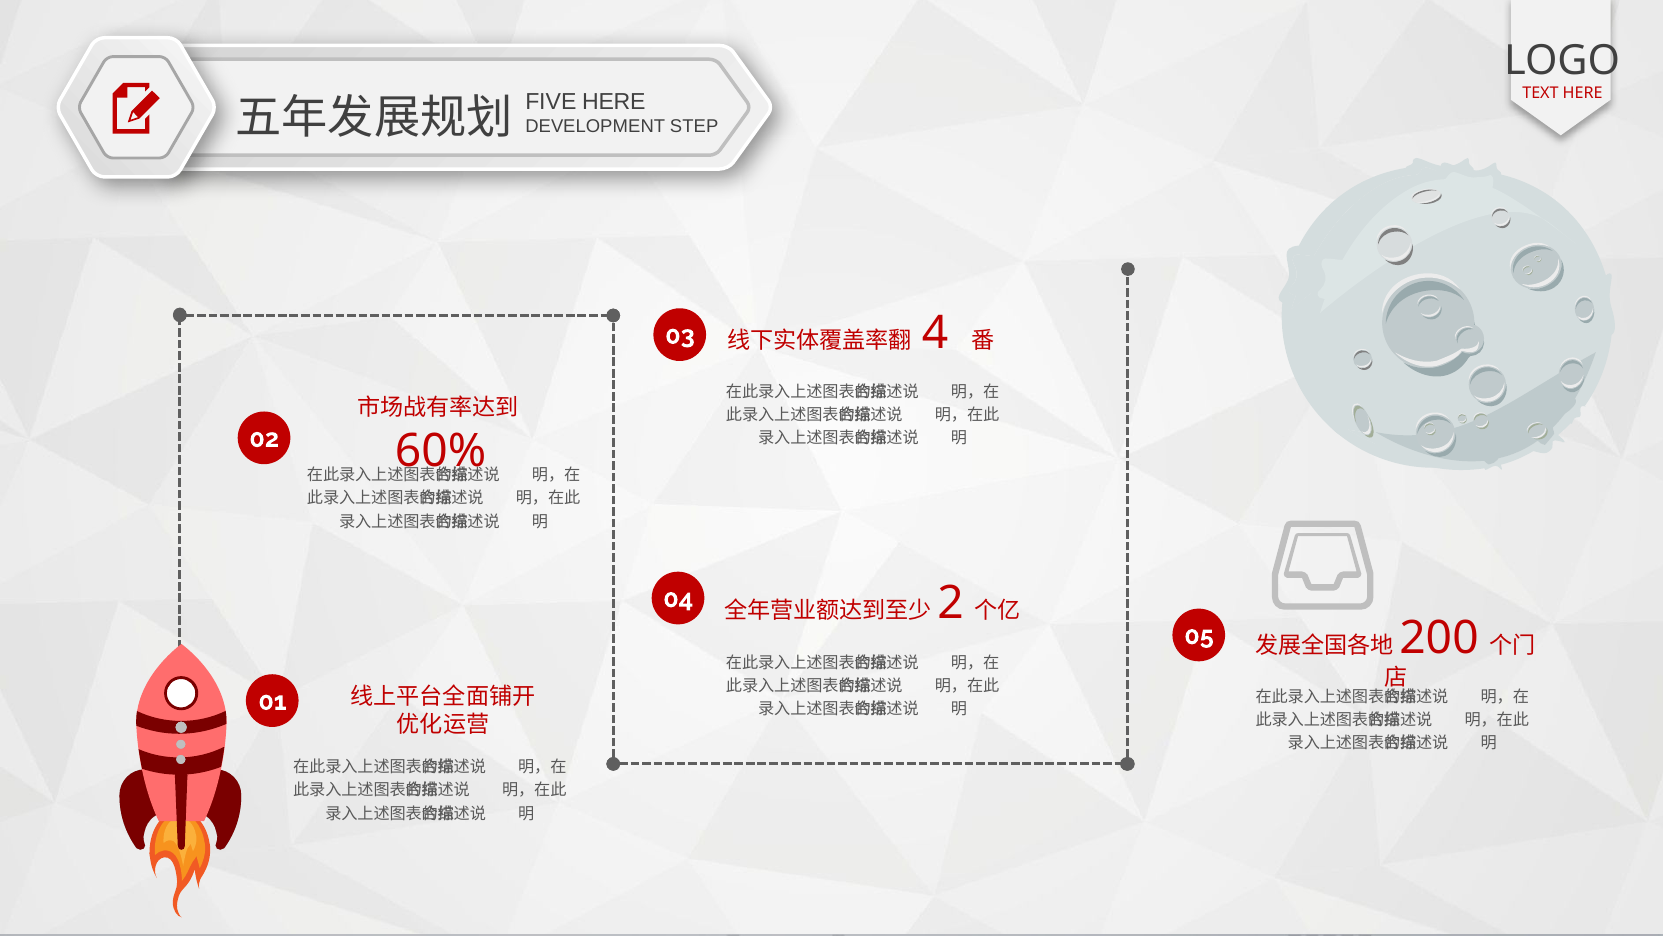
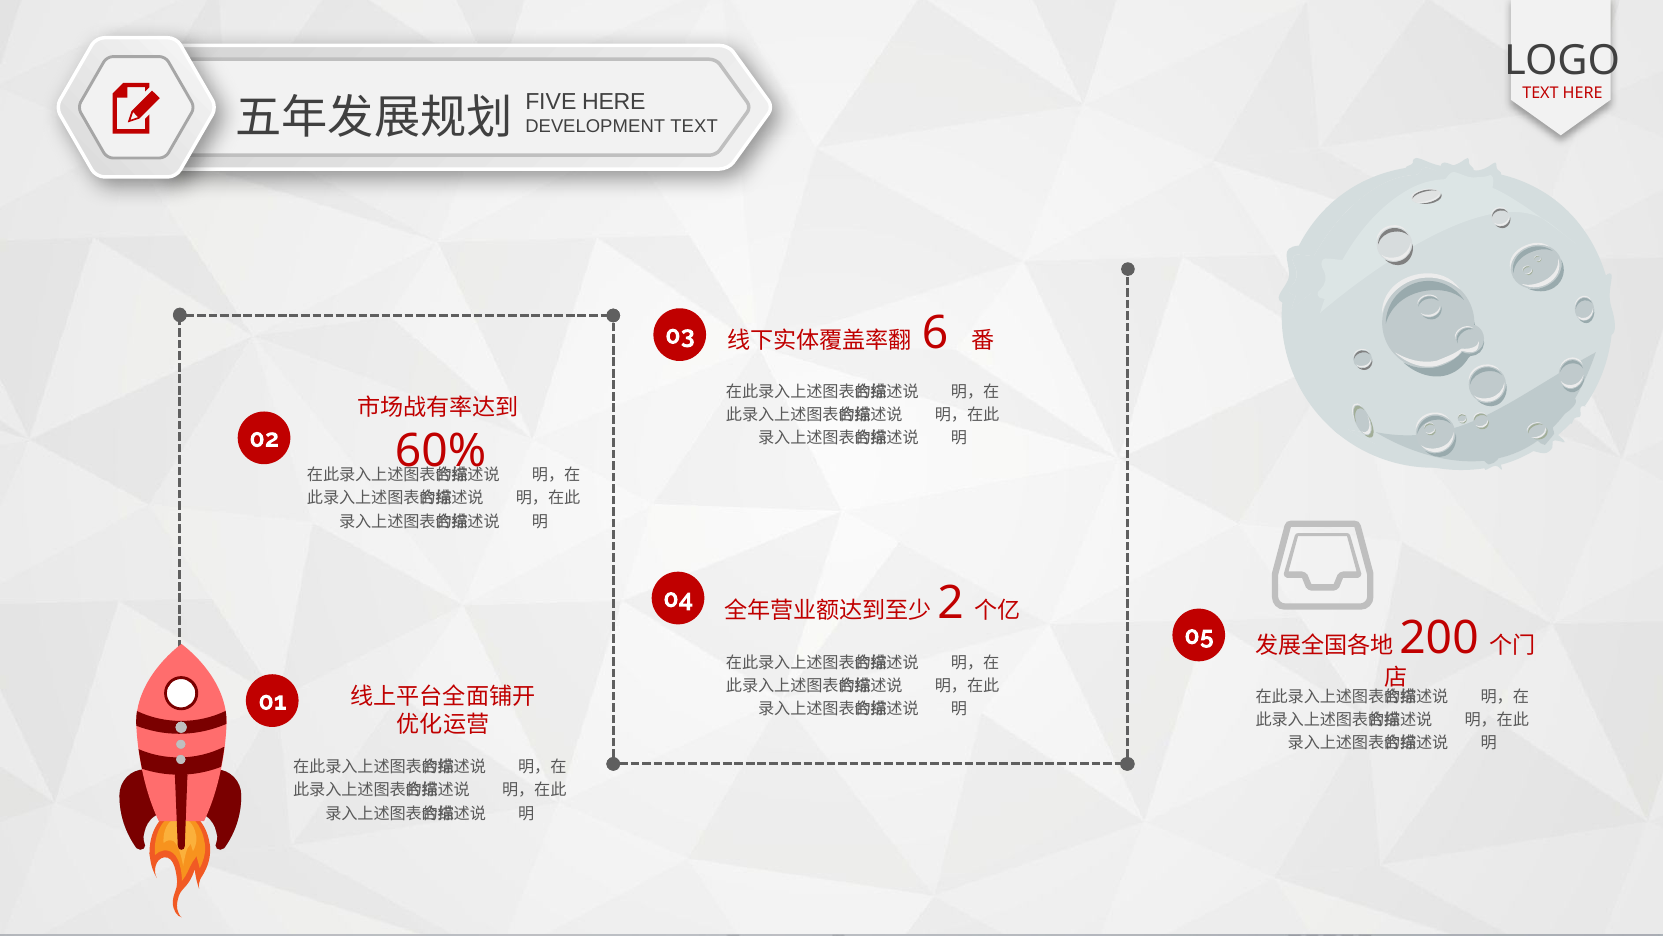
DEVELOPMENT STEP: STEP -> TEXT
4: 4 -> 6
